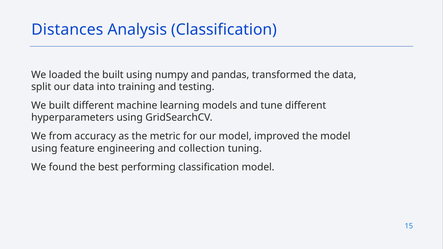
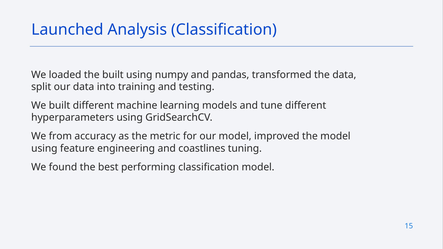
Distances: Distances -> Launched
collection: collection -> coastlines
